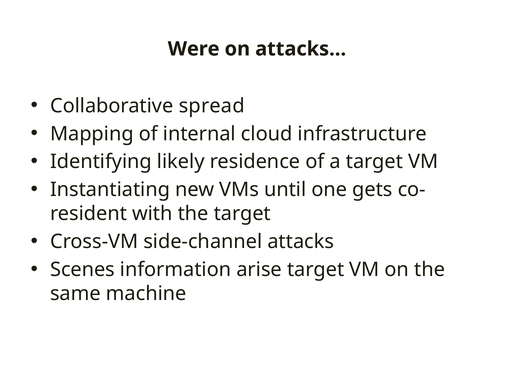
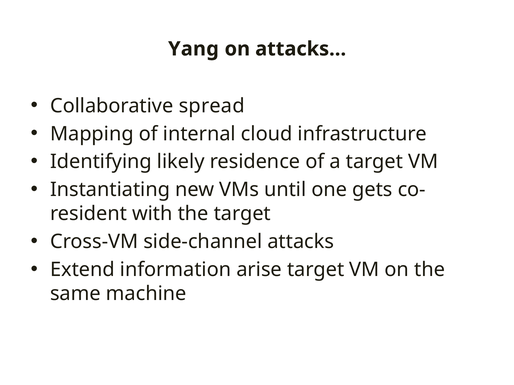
Were: Were -> Yang
Scenes: Scenes -> Extend
